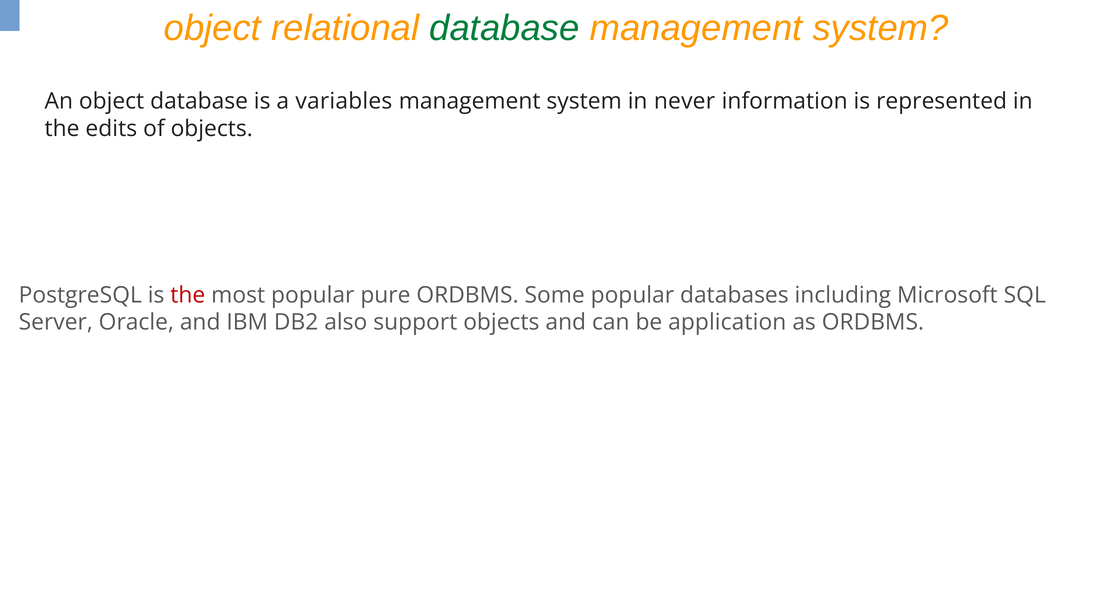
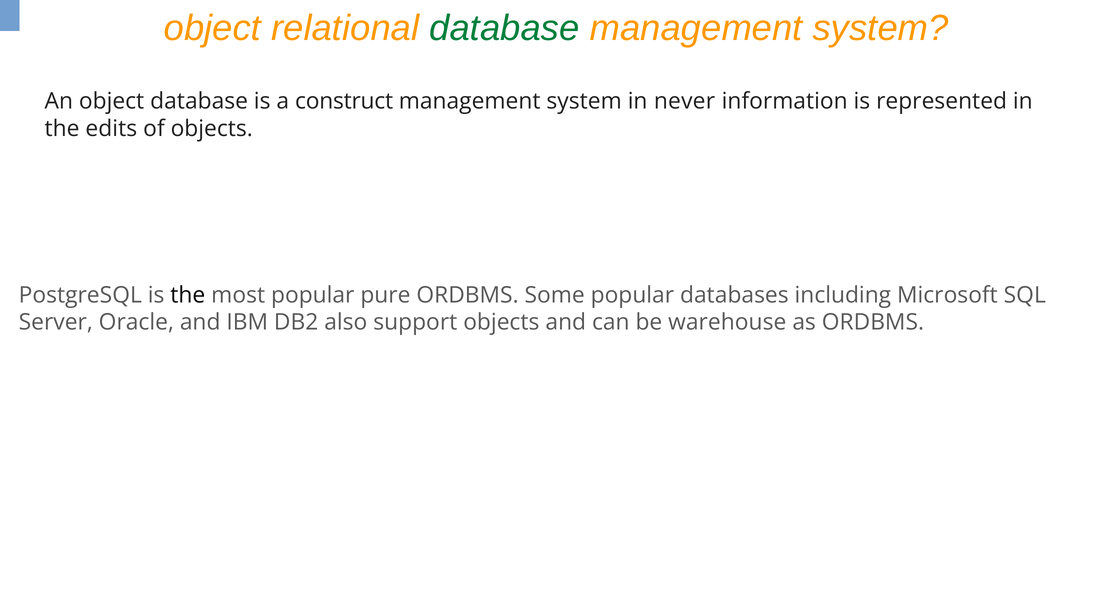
variables: variables -> construct
the at (188, 295) colour: red -> black
application: application -> warehouse
